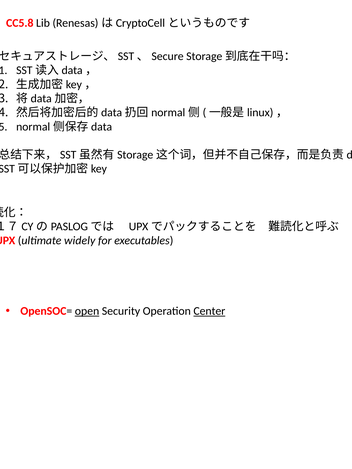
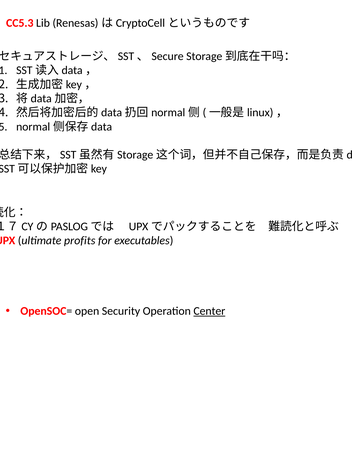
CC5.8: CC5.8 -> CC5.3
widely: widely -> profits
open underline: present -> none
